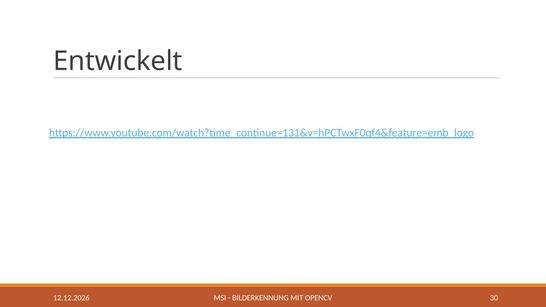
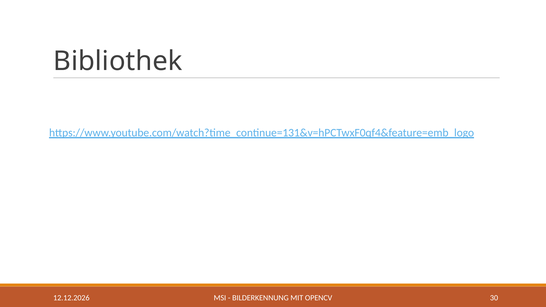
Entwickelt: Entwickelt -> Bibliothek
